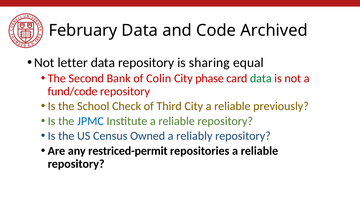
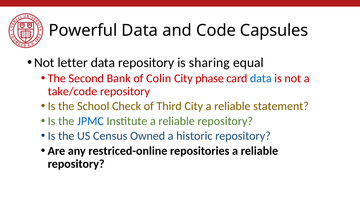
February: February -> Powerful
Archived: Archived -> Capsules
data at (261, 78) colour: green -> blue
fund/code: fund/code -> take/code
previously: previously -> statement
reliably: reliably -> historic
restriced-permit: restriced-permit -> restriced-online
